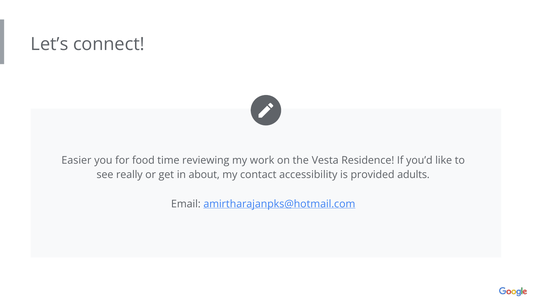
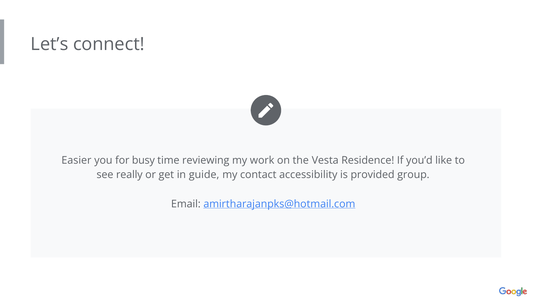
food: food -> busy
about: about -> guide
adults: adults -> group
